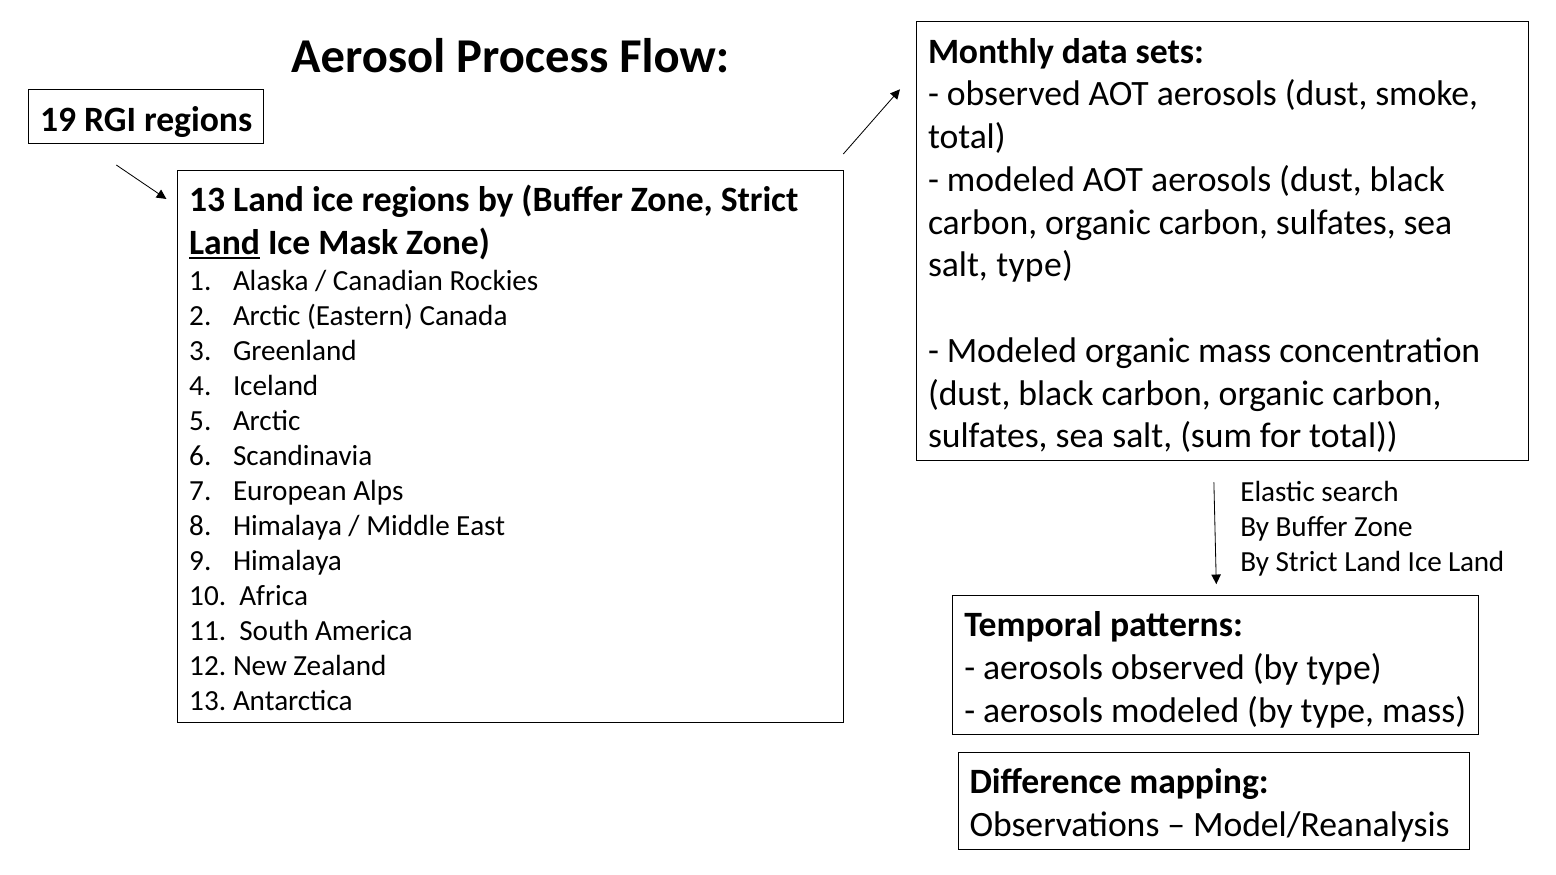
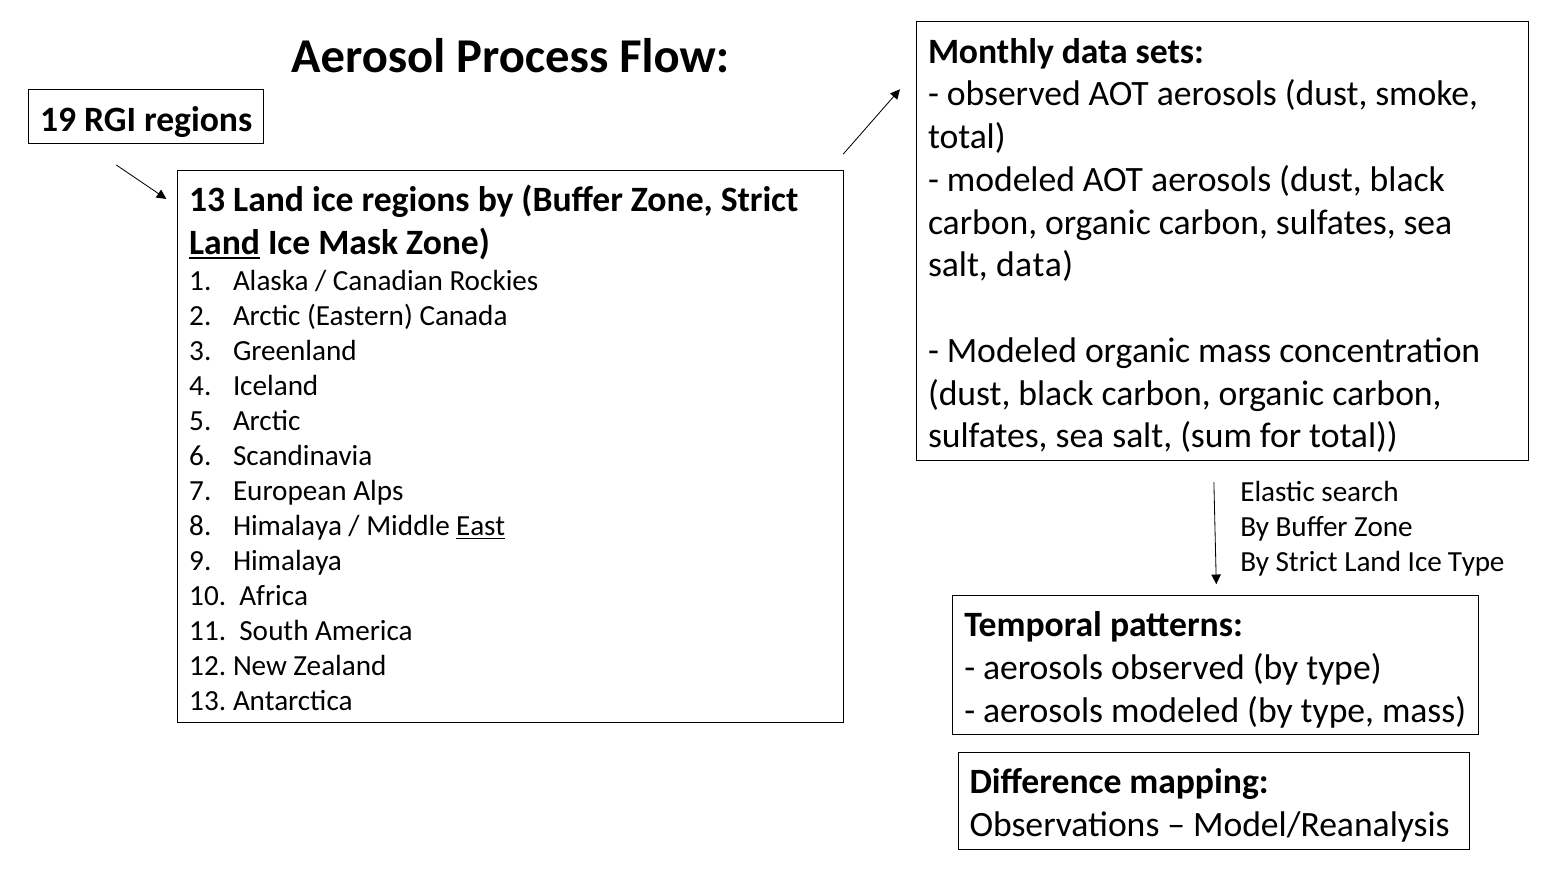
salt type: type -> data
East underline: none -> present
Ice Land: Land -> Type
